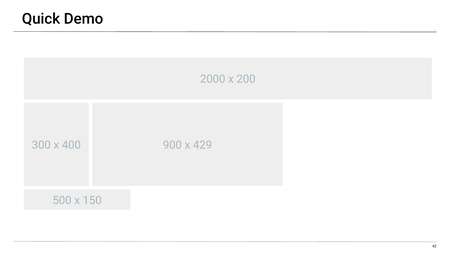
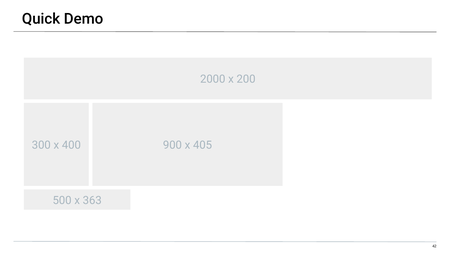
429: 429 -> 405
150: 150 -> 363
